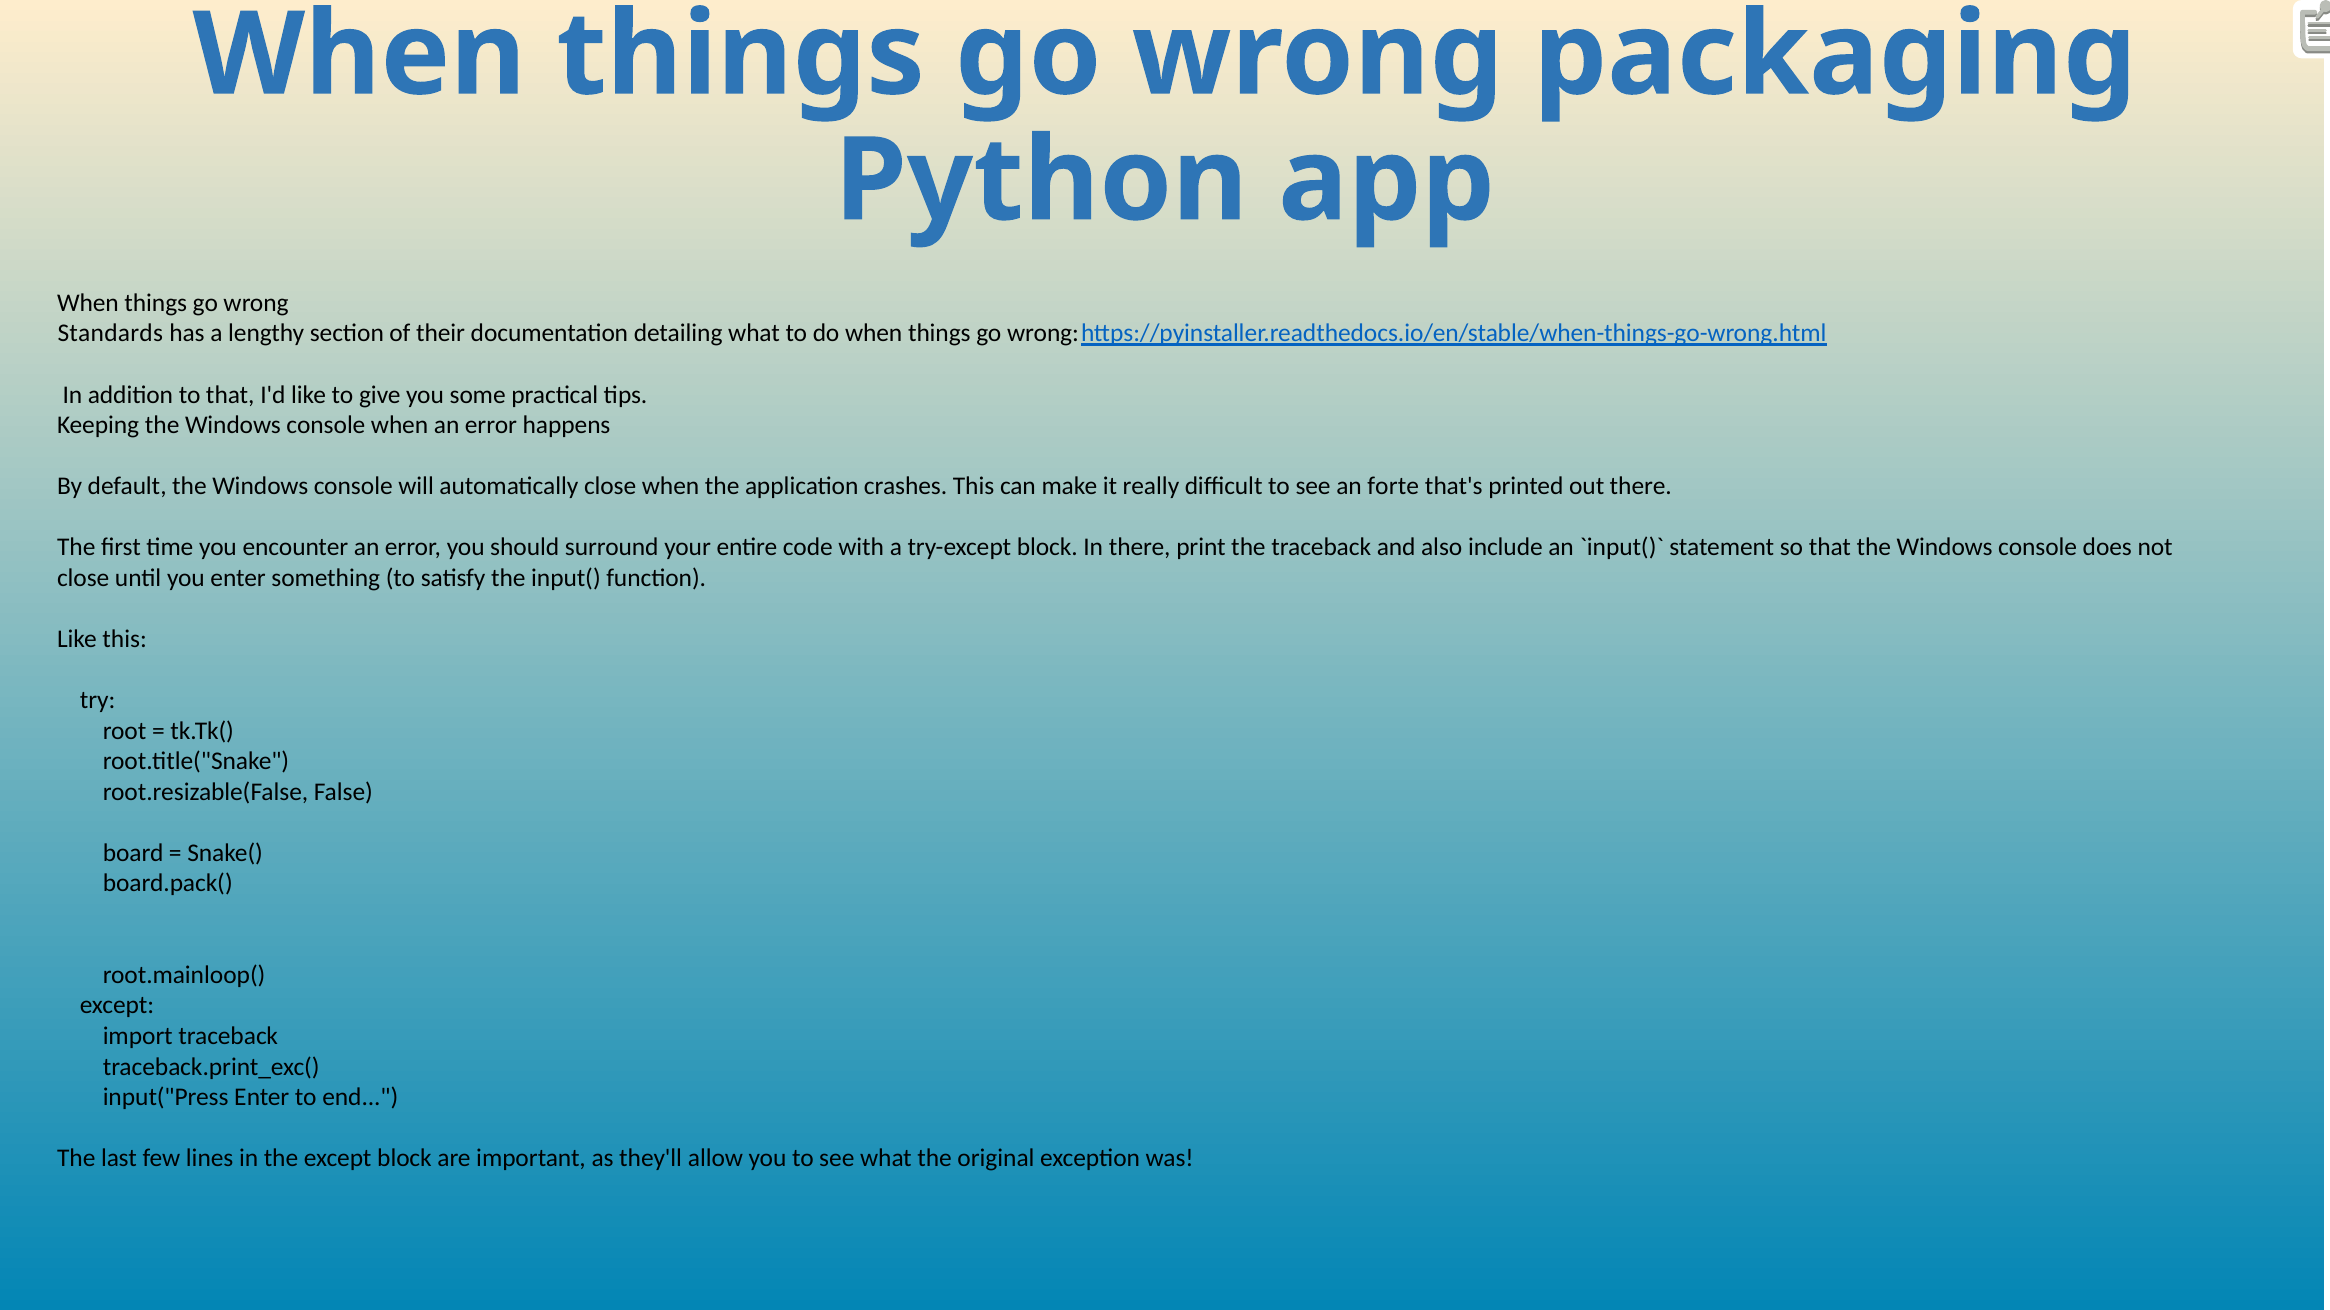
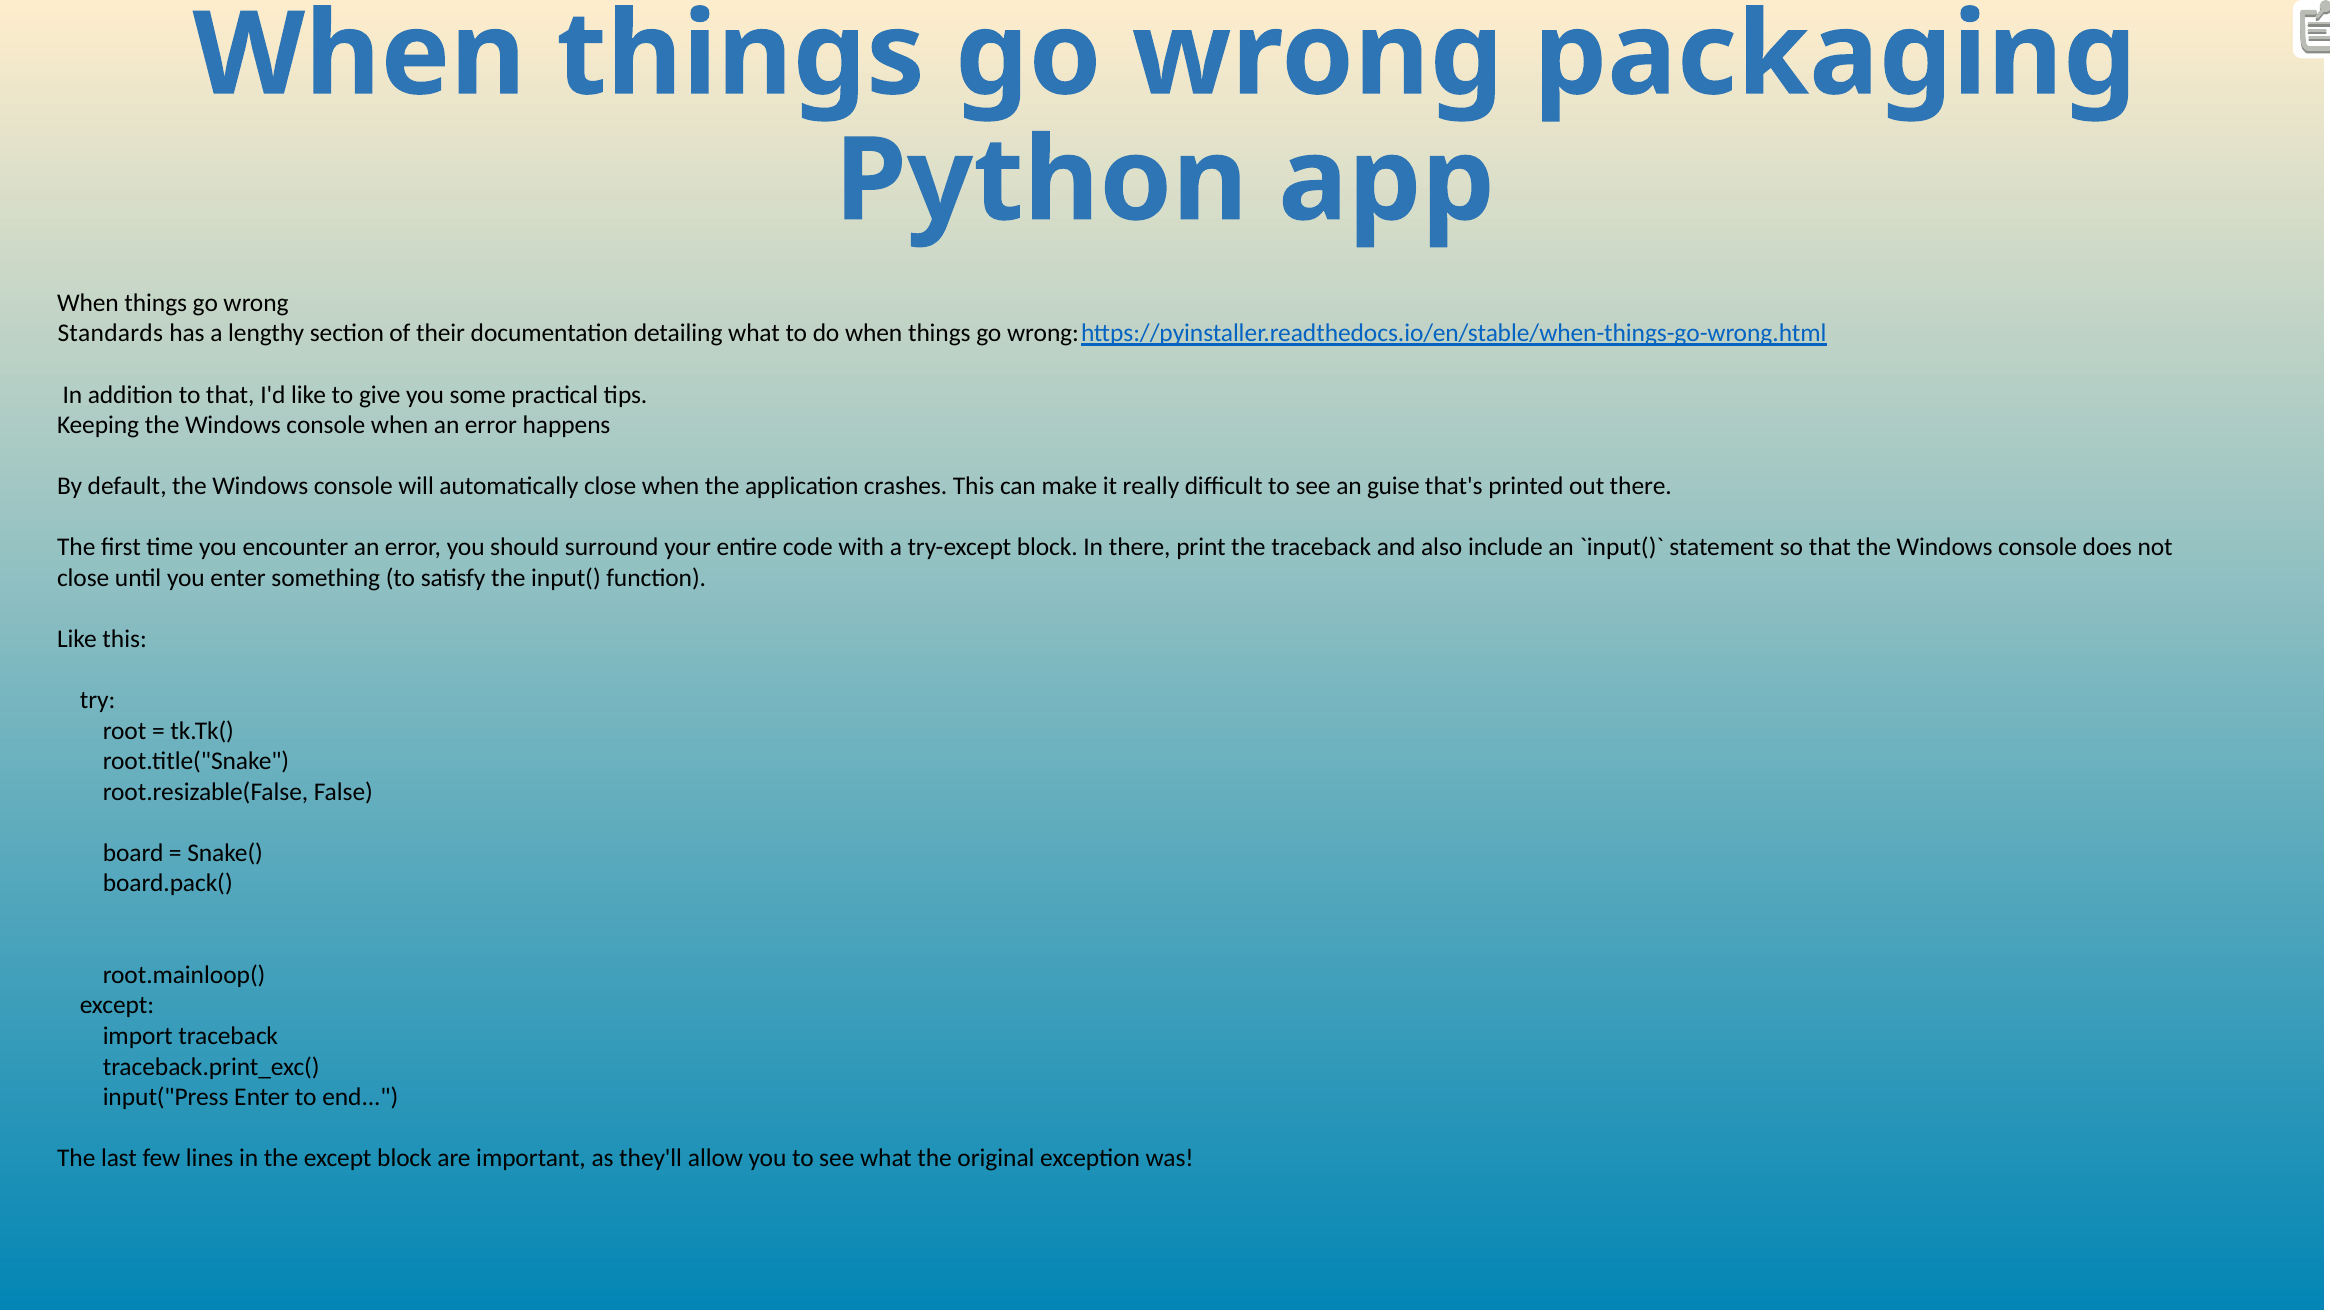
forte: forte -> guise
